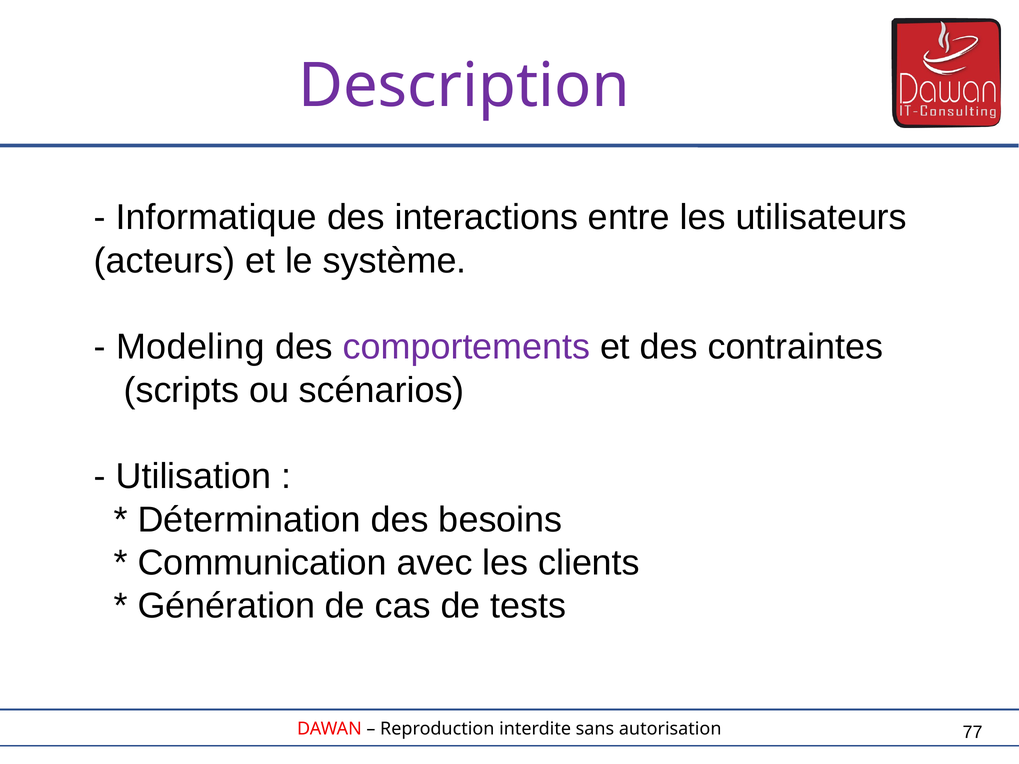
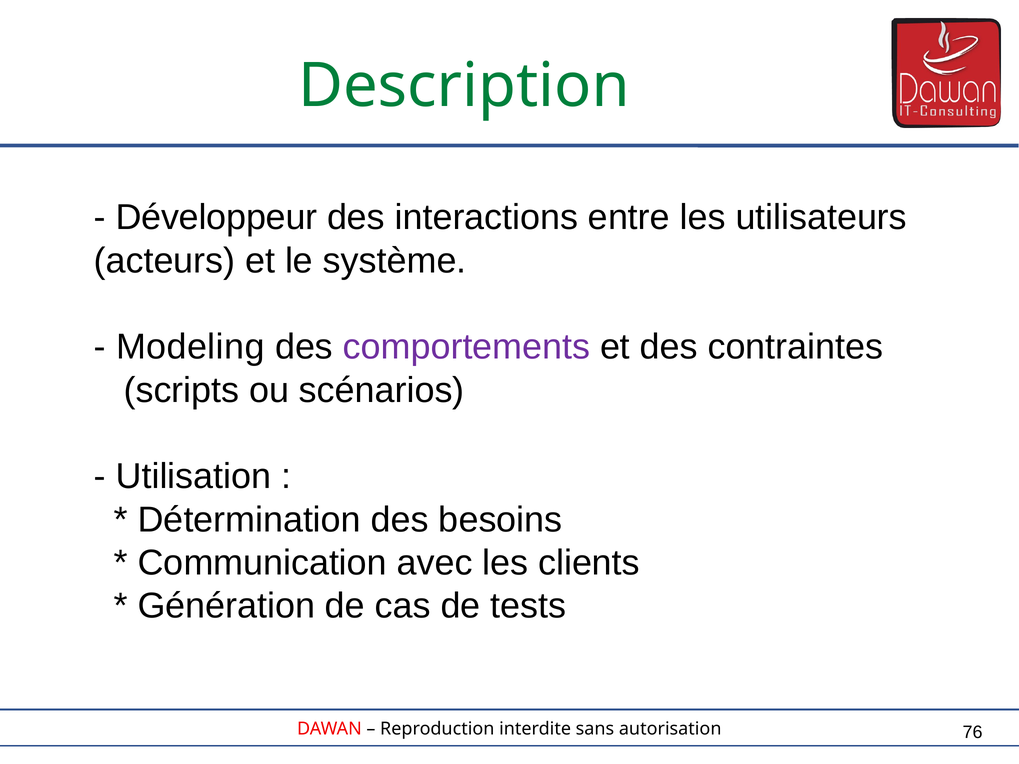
Description colour: purple -> green
Informatique: Informatique -> Développeur
77: 77 -> 76
